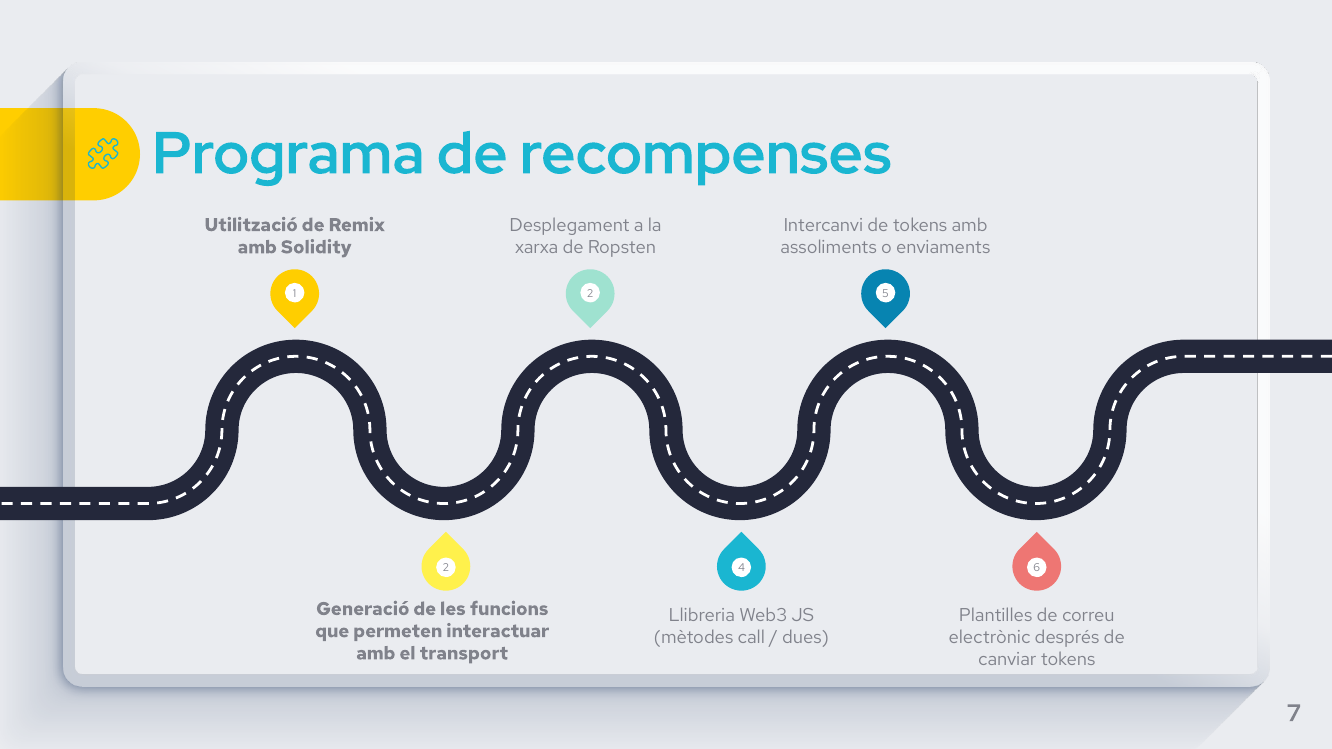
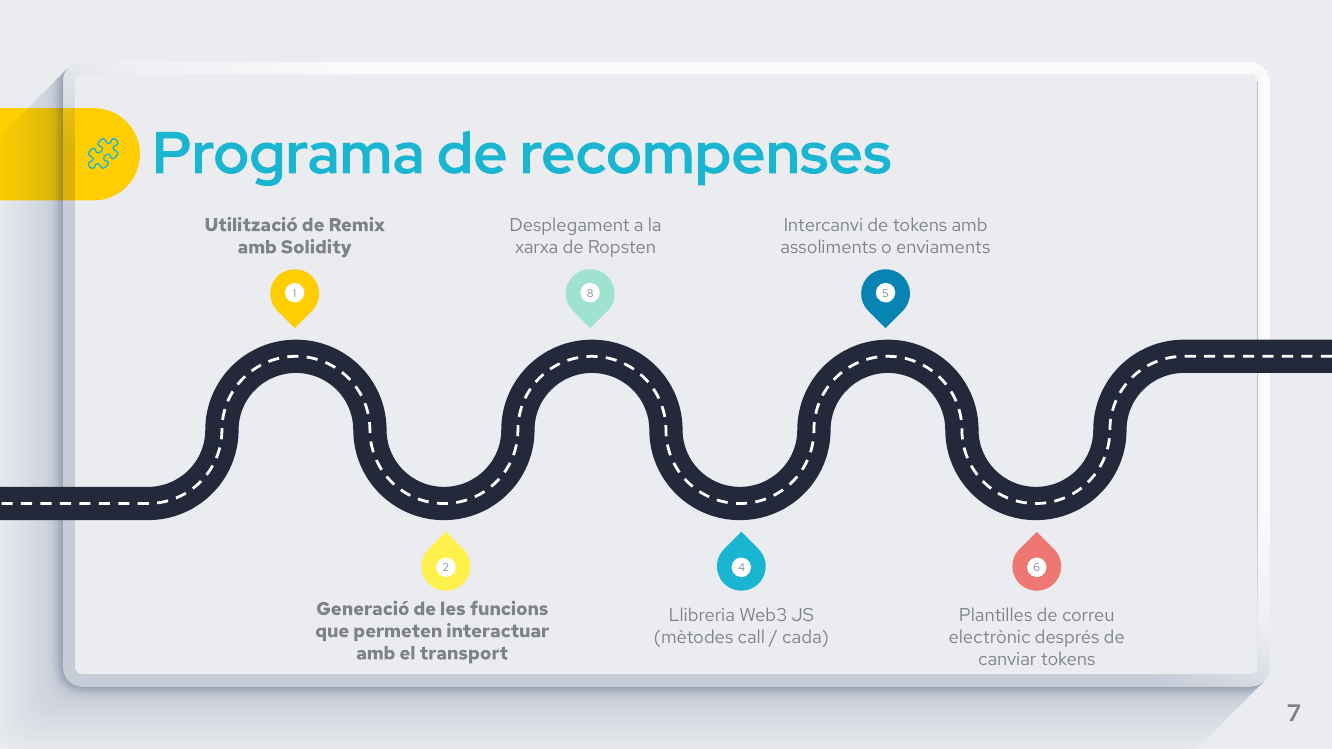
1 2: 2 -> 8
dues: dues -> cada
